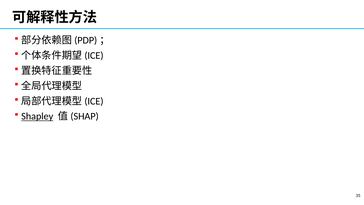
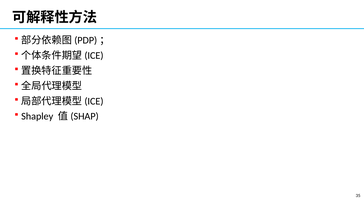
Shapley underline: present -> none
